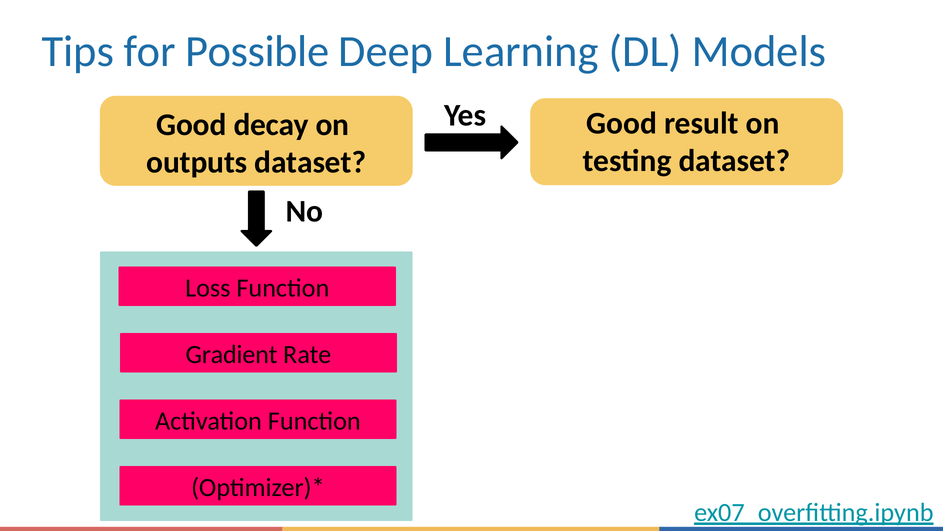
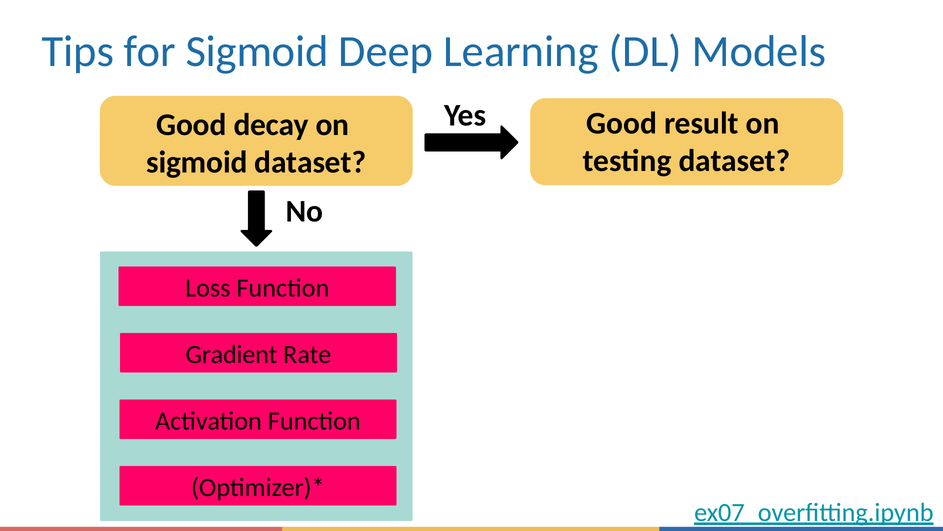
for Possible: Possible -> Sigmoid
outputs at (197, 162): outputs -> sigmoid
